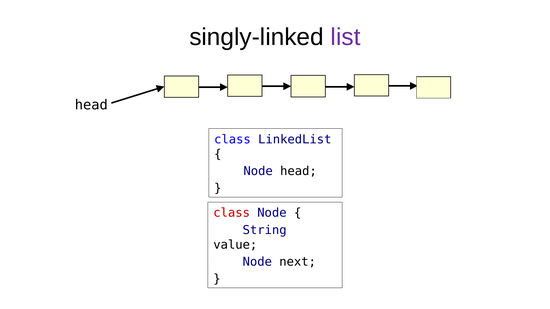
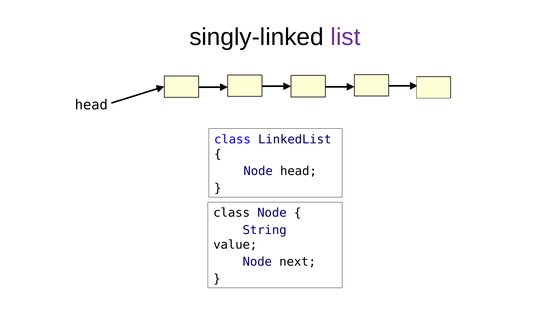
class at (232, 213) colour: red -> black
